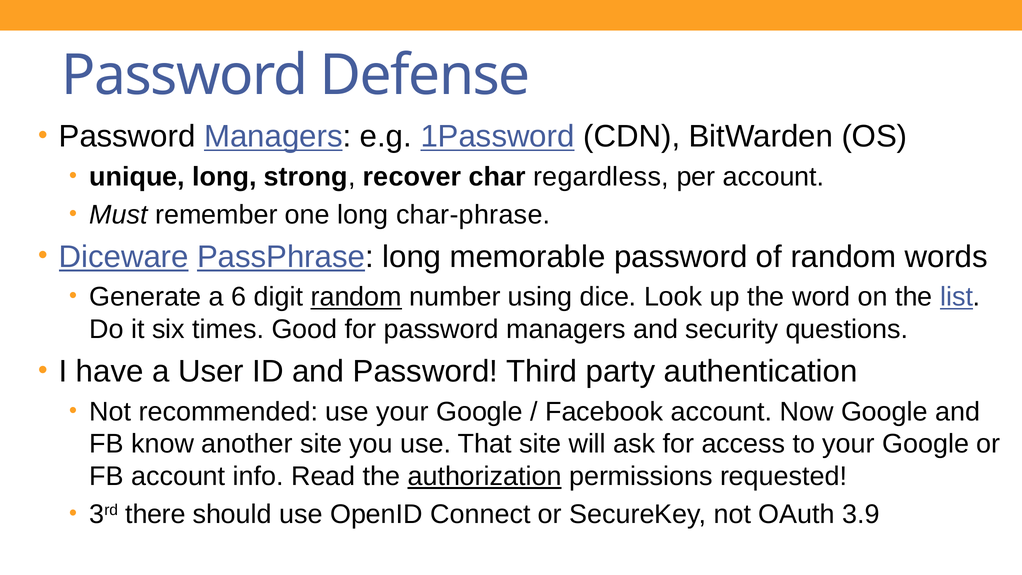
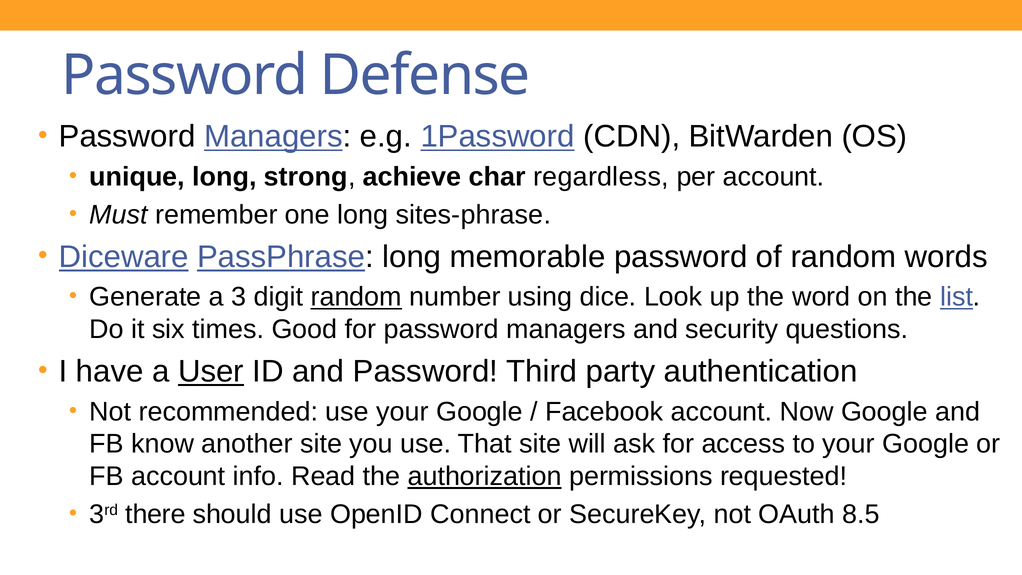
recover: recover -> achieve
char-phrase: char-phrase -> sites-phrase
6: 6 -> 3
User underline: none -> present
3.9: 3.9 -> 8.5
